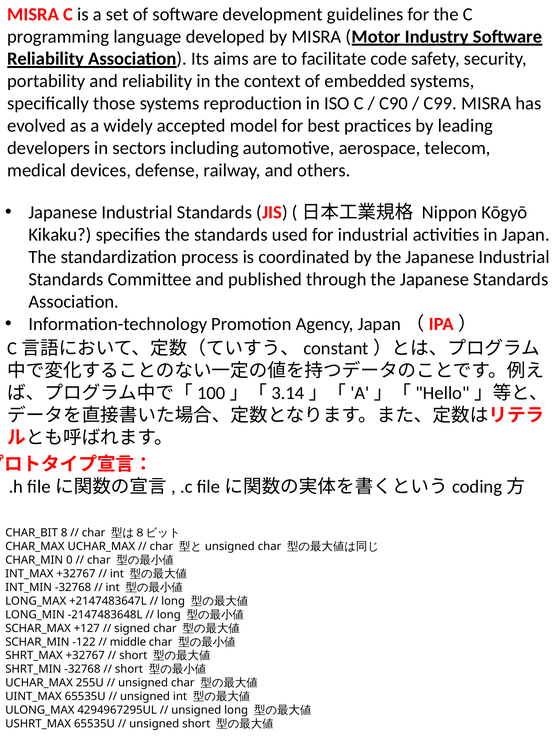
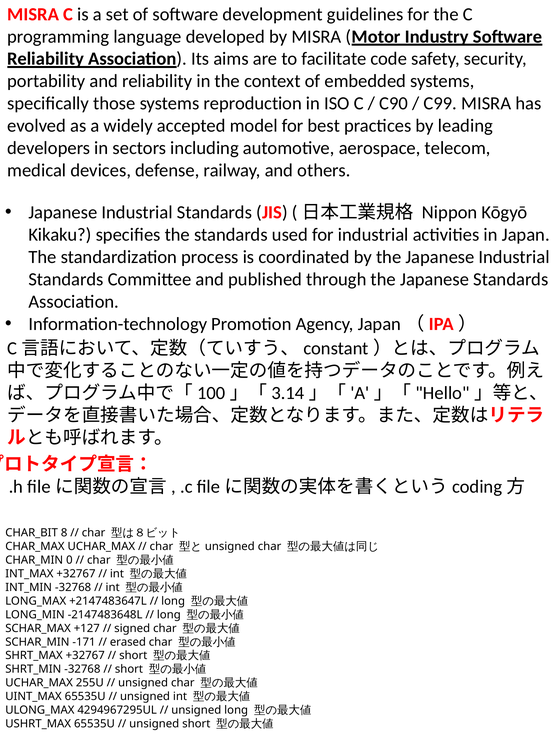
-122: -122 -> -171
middle: middle -> erased
